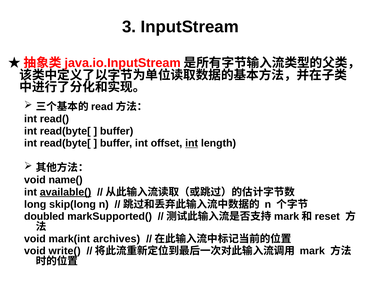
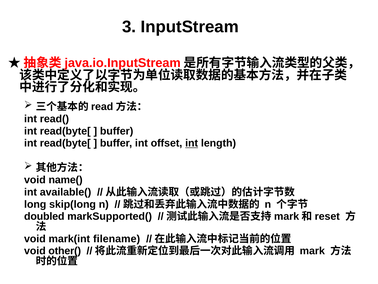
available( underline: present -> none
archives: archives -> filename
write(: write( -> other(
